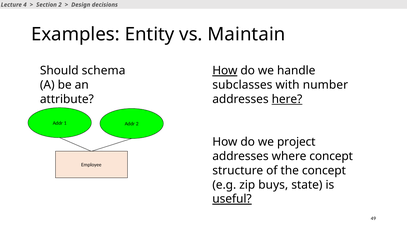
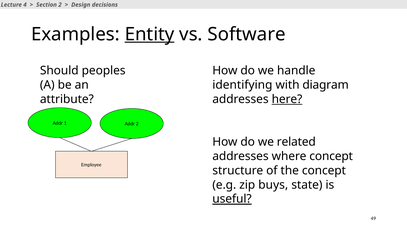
Entity underline: none -> present
Maintain: Maintain -> Software
schema: schema -> peoples
How at (225, 71) underline: present -> none
subclasses: subclasses -> identifying
number: number -> diagram
project: project -> related
